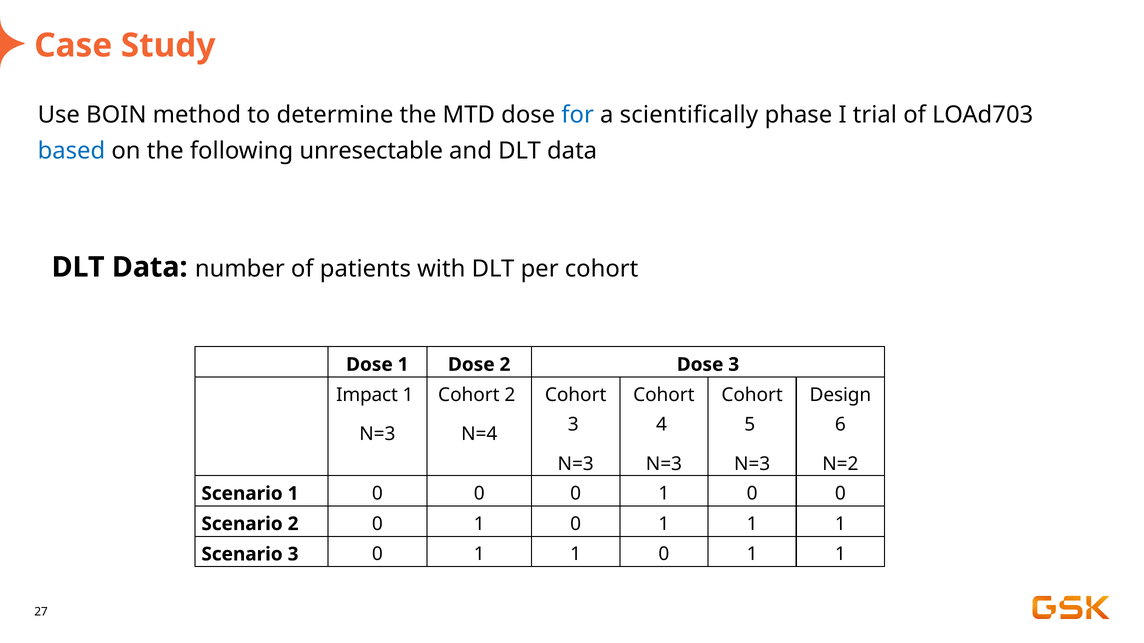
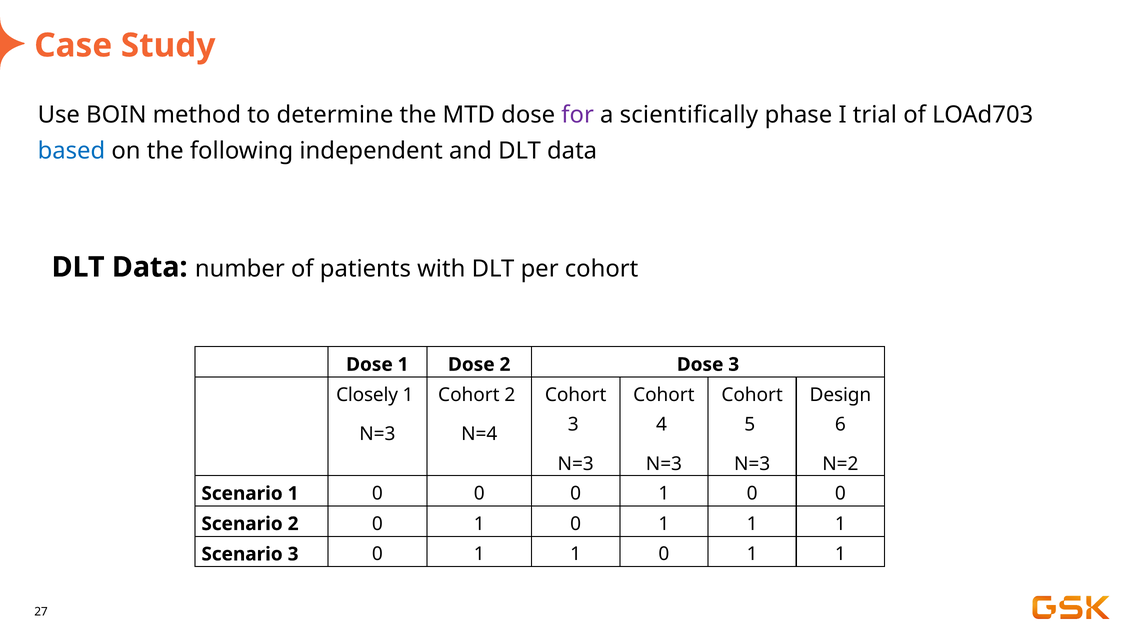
for colour: blue -> purple
unresectable: unresectable -> independent
Impact: Impact -> Closely
